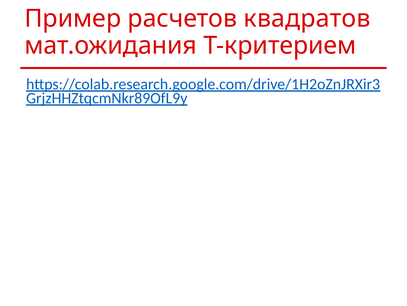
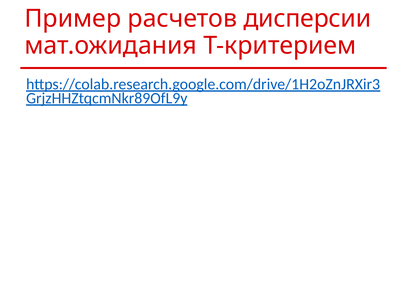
квадратов: квадратов -> дисперсии
